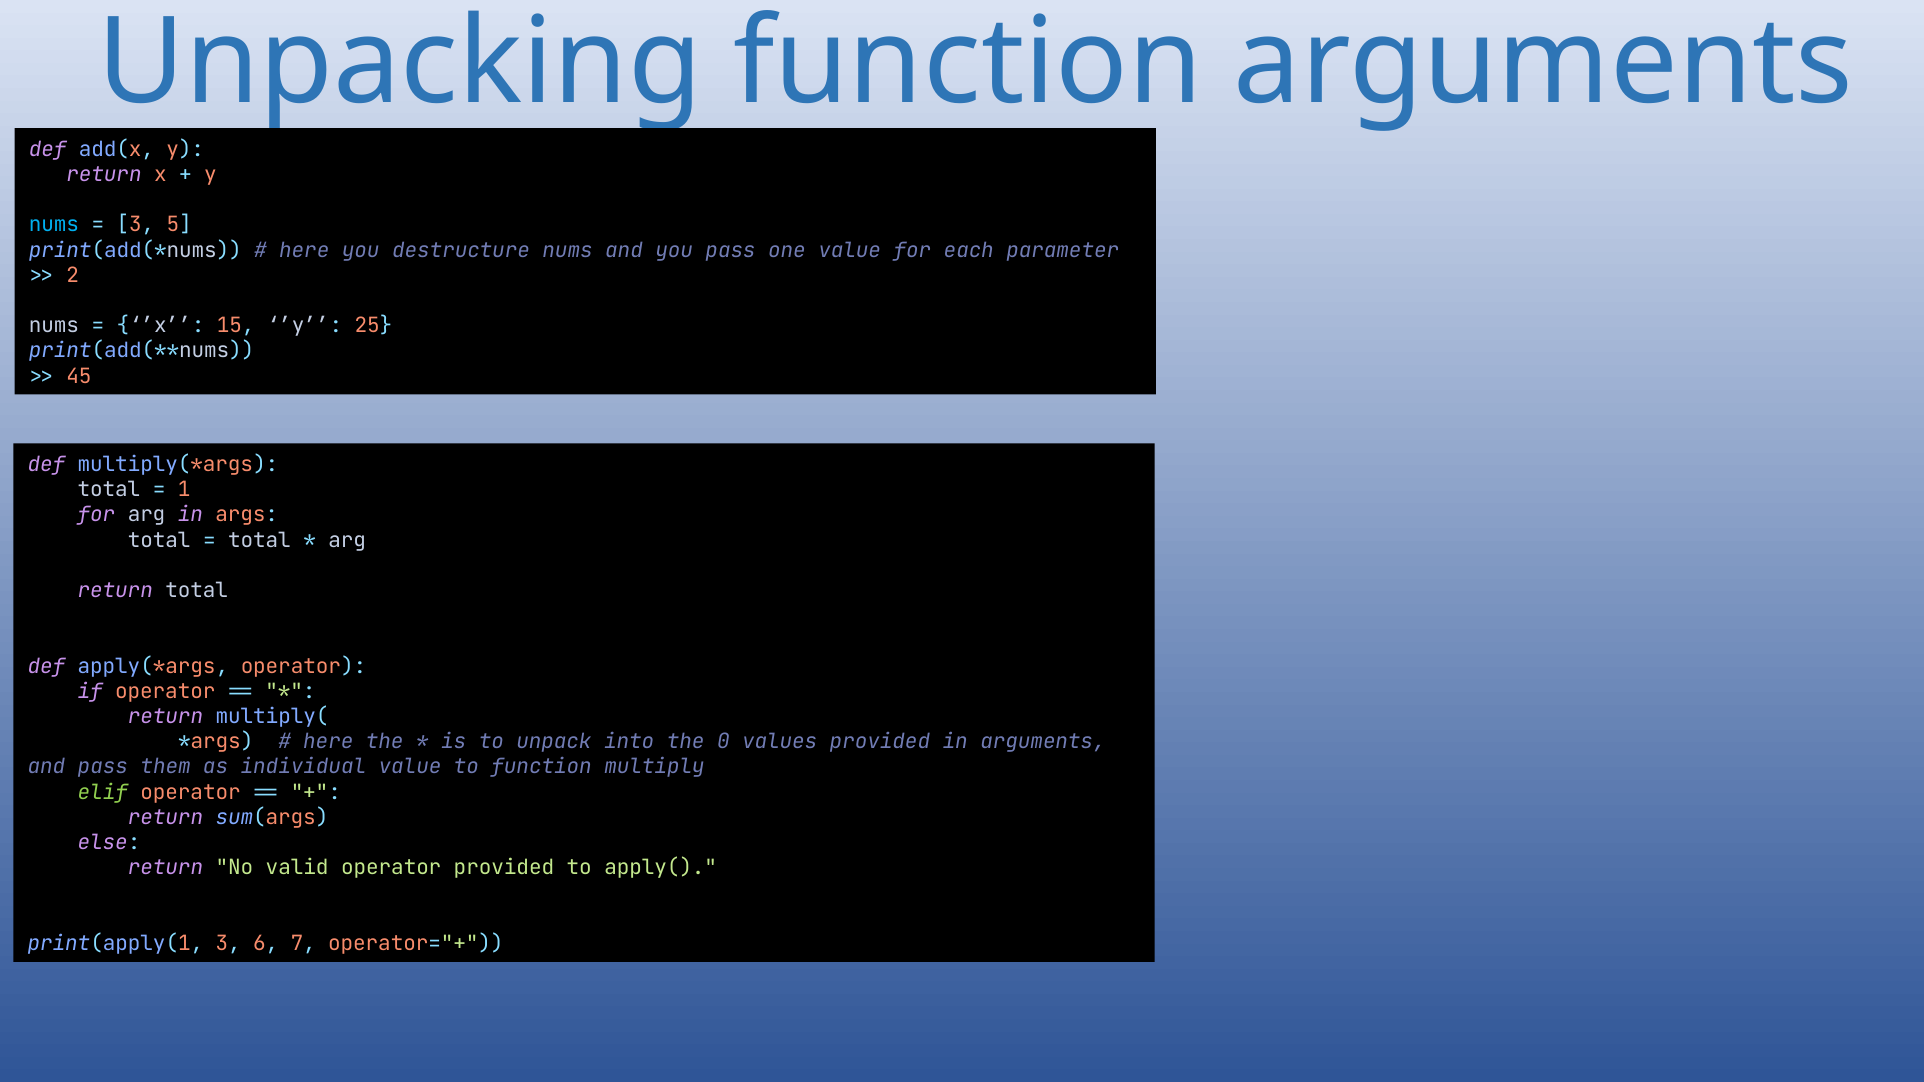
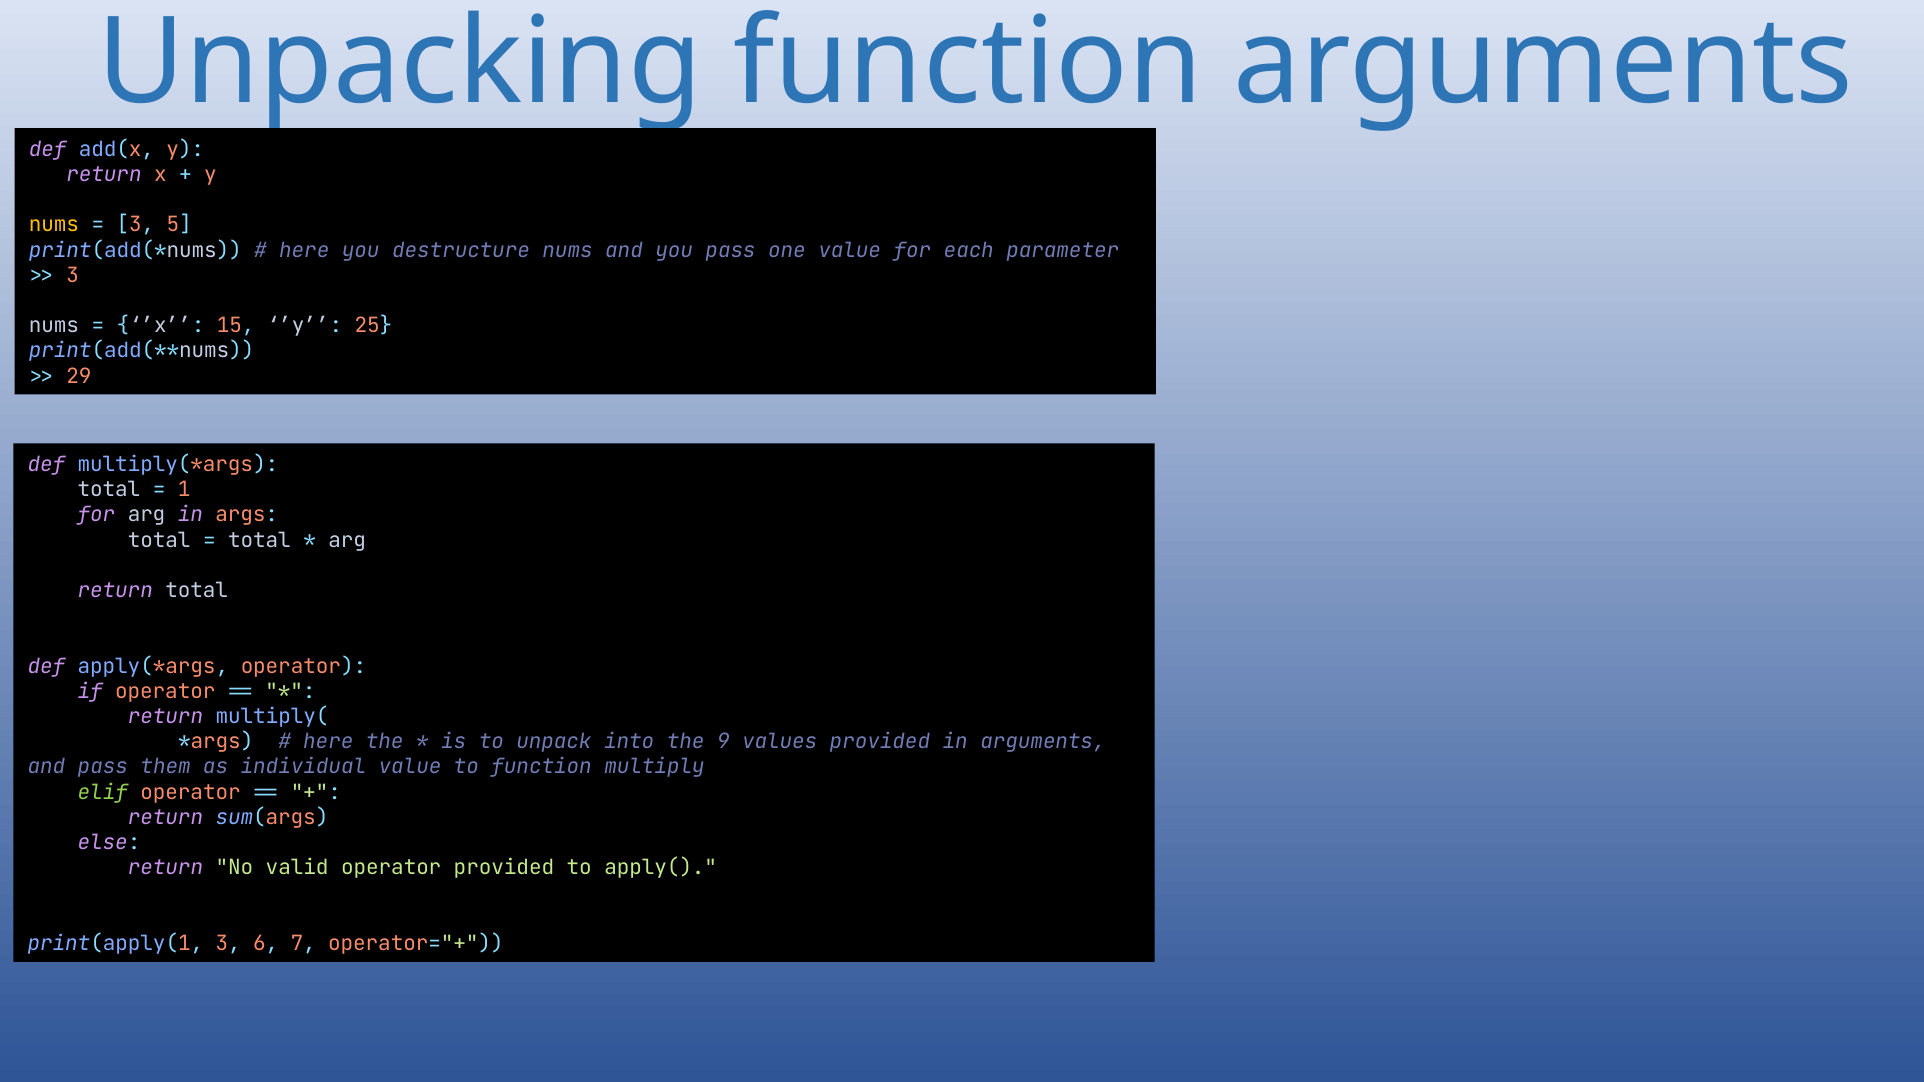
nums at (54, 225) colour: light blue -> yellow
2 at (73, 275): 2 -> 3
45: 45 -> 29
0: 0 -> 9
